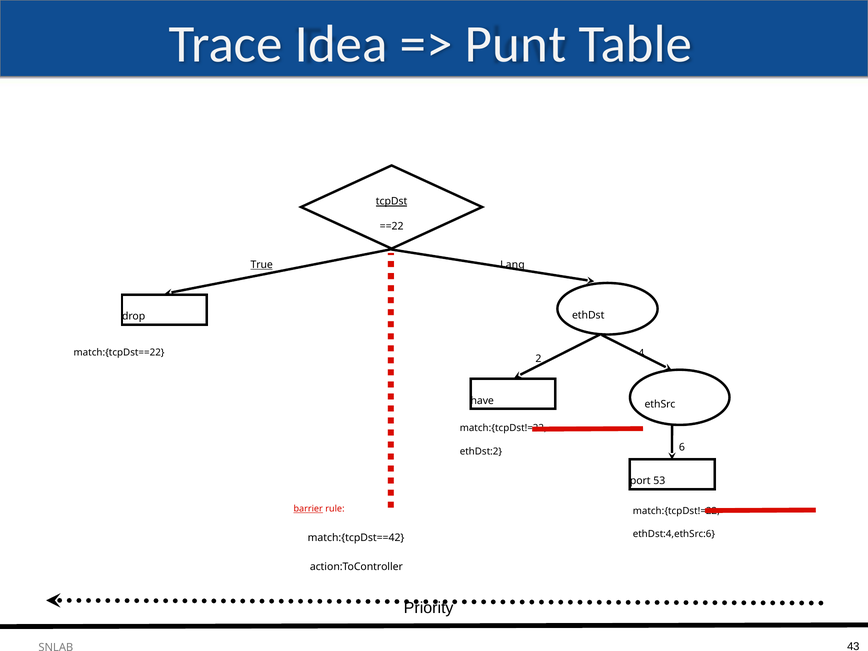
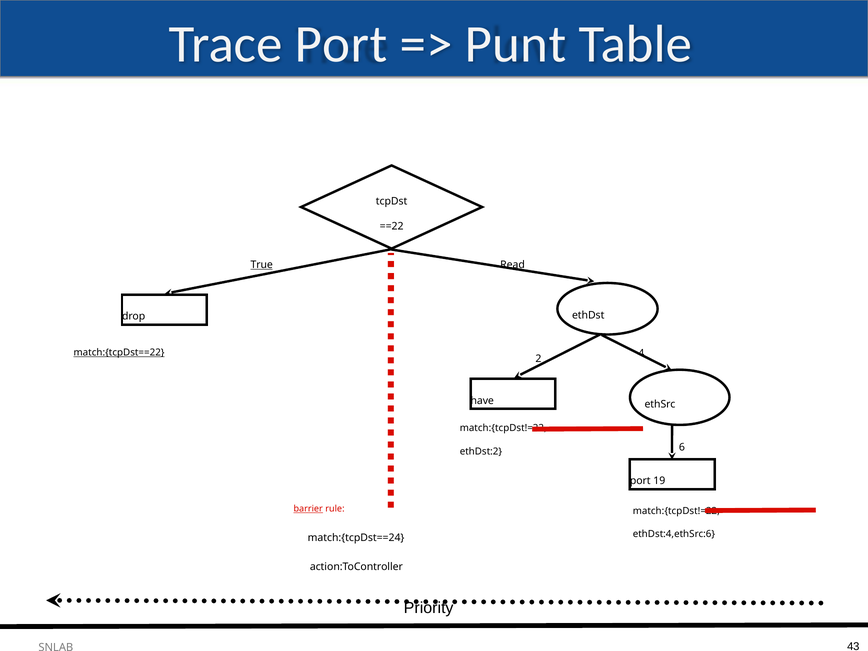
Trace Idea: Idea -> Port
tcpDst underline: present -> none
Lang: Lang -> Read
match:{tcpDst==22 underline: none -> present
53: 53 -> 19
match:{tcpDst==42: match:{tcpDst==42 -> match:{tcpDst==24
